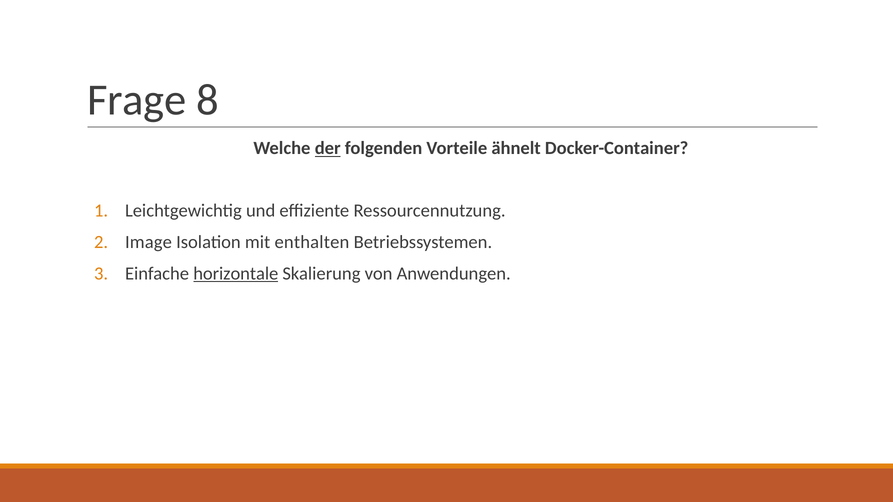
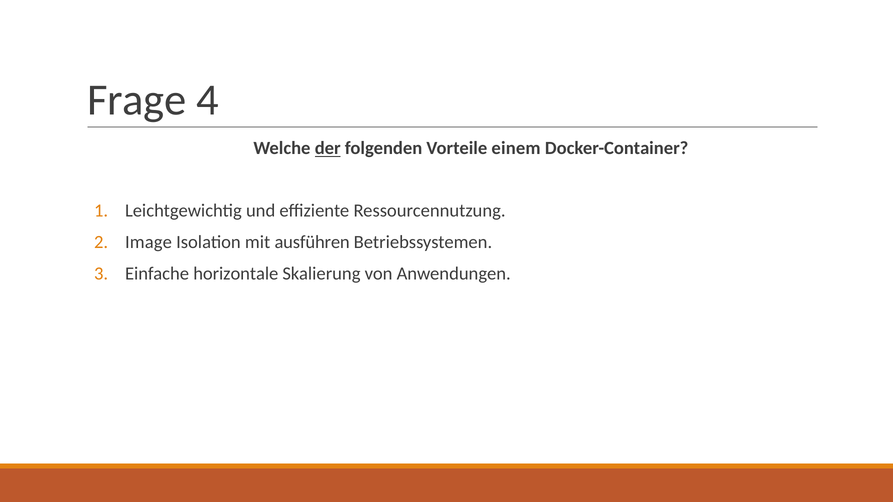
8: 8 -> 4
ähnelt: ähnelt -> einem
enthalten: enthalten -> ausführen
horizontale underline: present -> none
